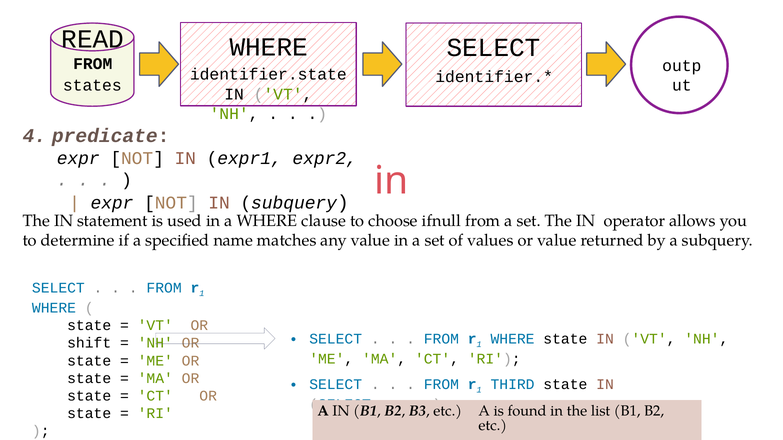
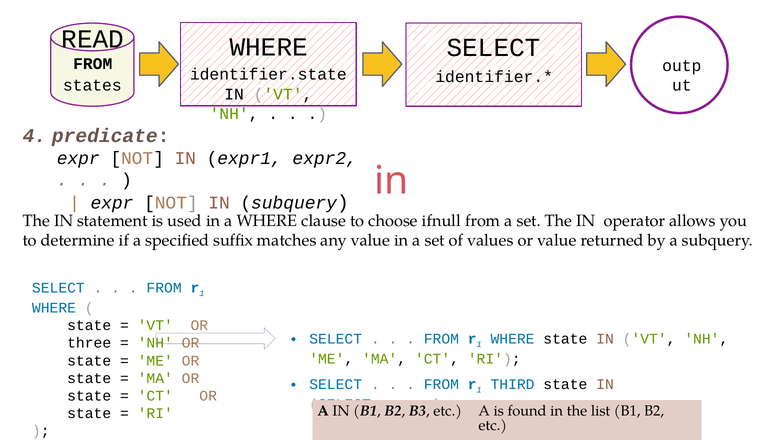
name: name -> suffix
shift: shift -> three
